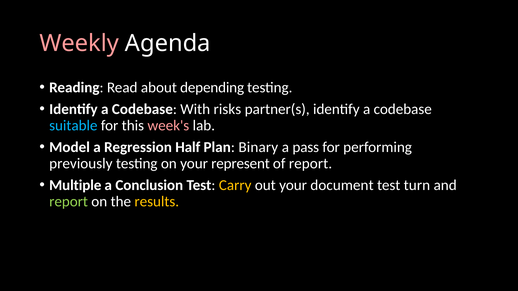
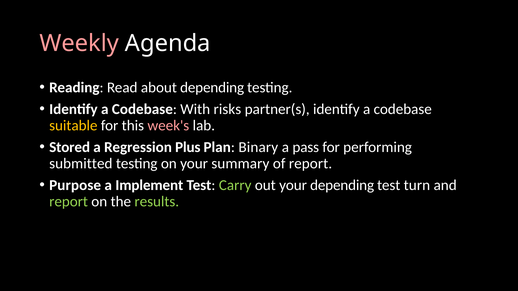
suitable colour: light blue -> yellow
Model: Model -> Stored
Half: Half -> Plus
previously: previously -> submitted
represent: represent -> summary
Multiple: Multiple -> Purpose
Conclusion: Conclusion -> Implement
Carry colour: yellow -> light green
your document: document -> depending
results colour: yellow -> light green
